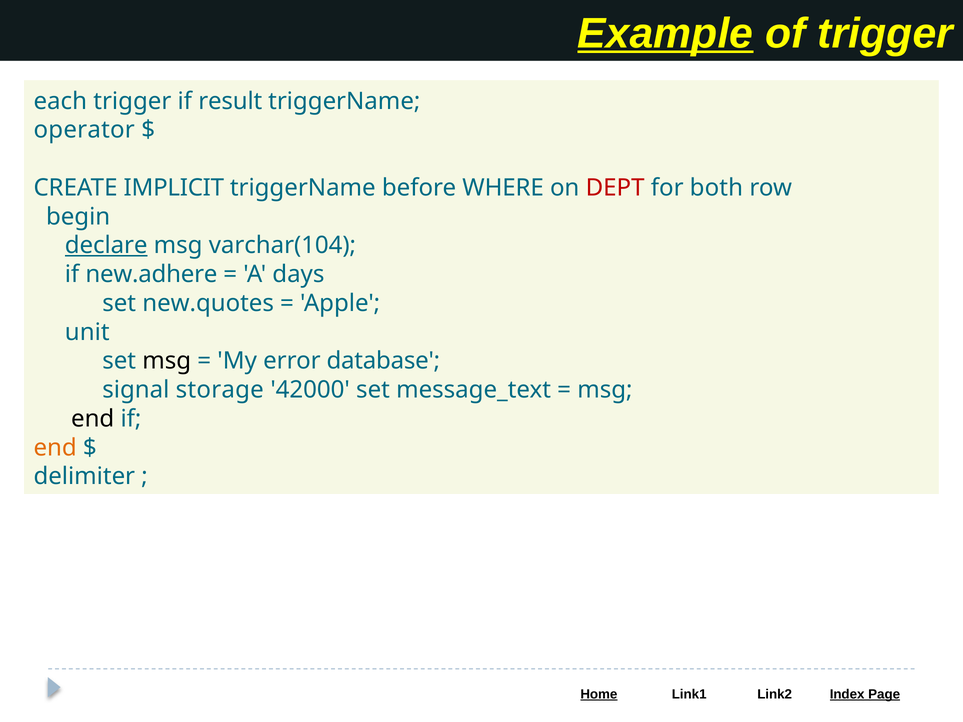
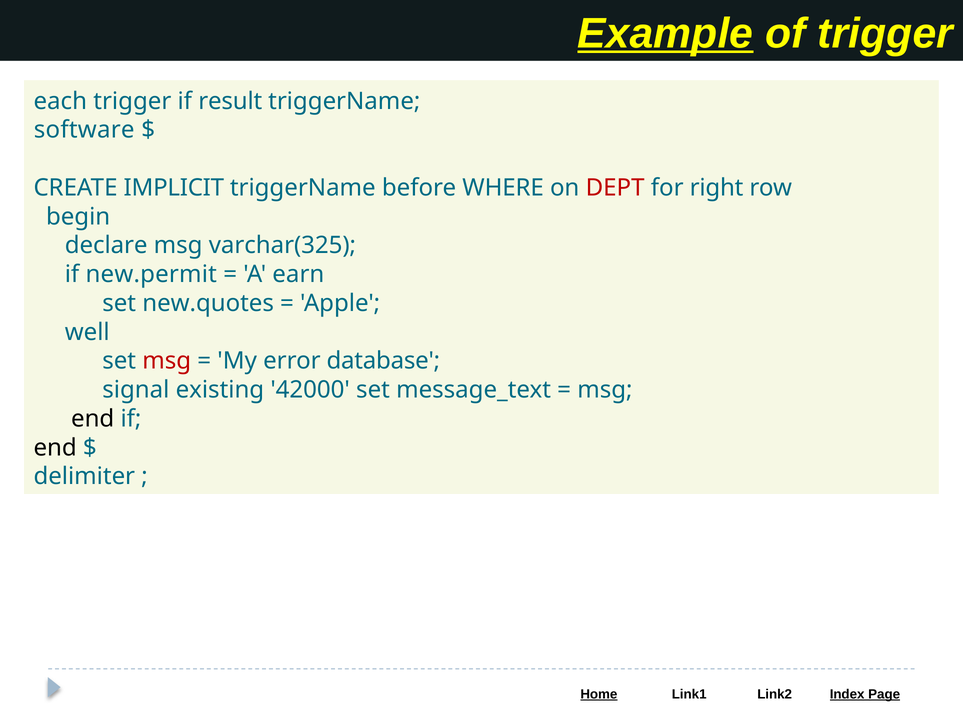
operator: operator -> software
both: both -> right
declare underline: present -> none
varchar(104: varchar(104 -> varchar(325
new.adhere: new.adhere -> new.permit
days: days -> earn
unit: unit -> well
msg at (167, 361) colour: black -> red
storage: storage -> existing
end at (55, 448) colour: orange -> black
